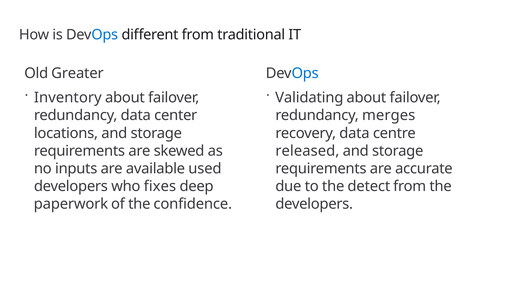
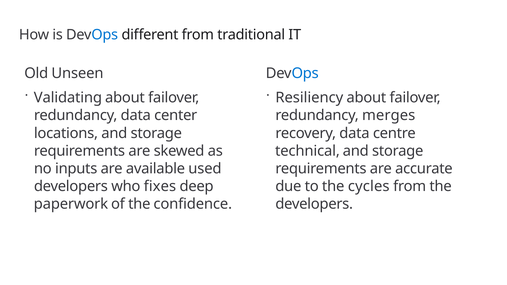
Greater: Greater -> Unseen
Inventory: Inventory -> Validating
Validating: Validating -> Resiliency
released: released -> technical
detect: detect -> cycles
